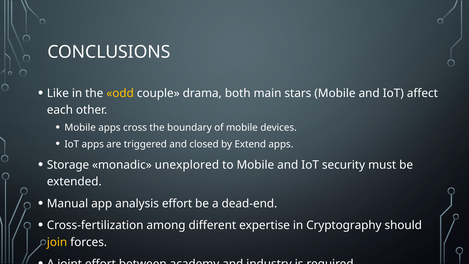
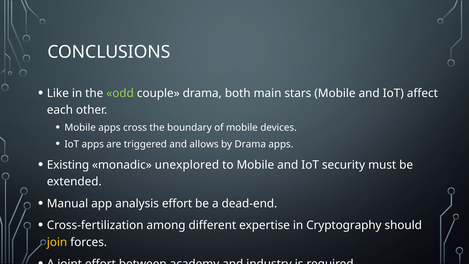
odd colour: yellow -> light green
closed: closed -> allows
by Extend: Extend -> Drama
Storage: Storage -> Existing
